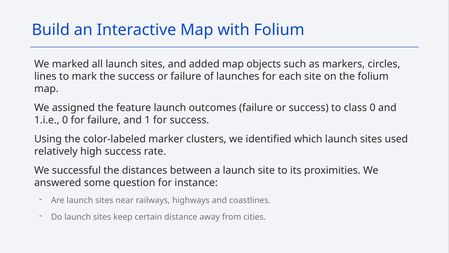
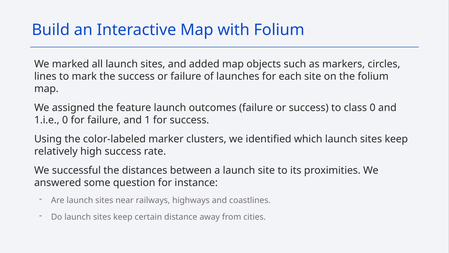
which launch sites used: used -> keep
